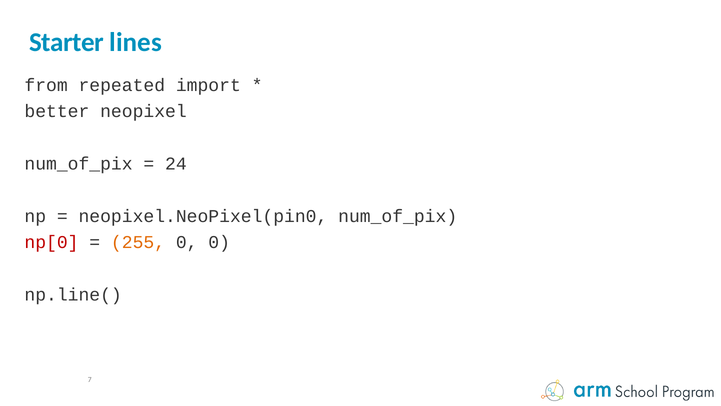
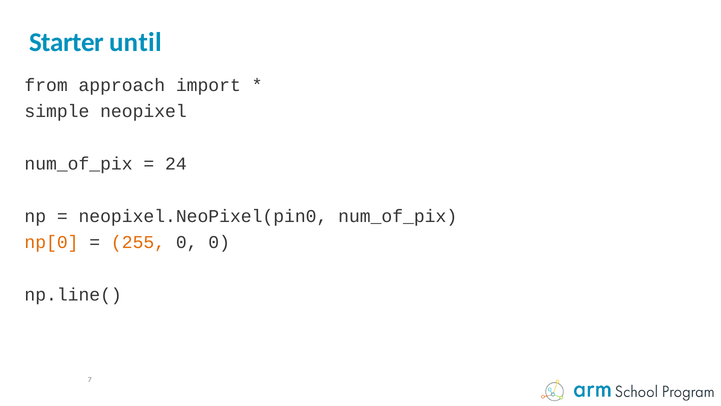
lines: lines -> until
repeated: repeated -> approach
better: better -> simple
np[0 colour: red -> orange
